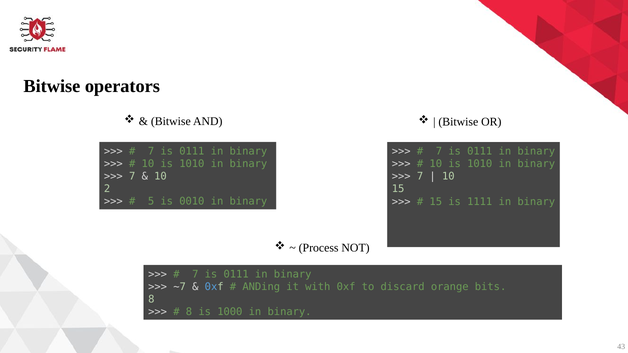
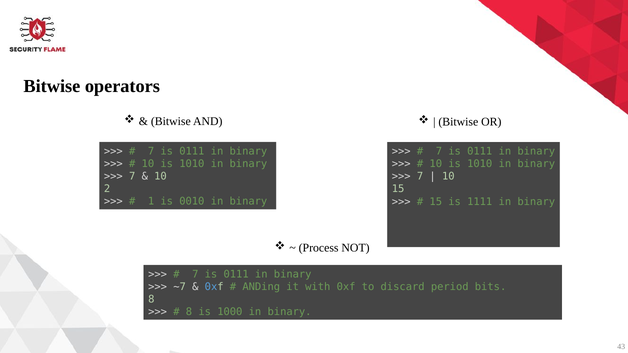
5: 5 -> 1
orange: orange -> period
